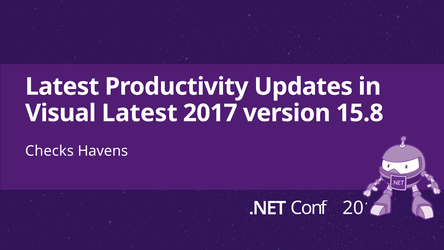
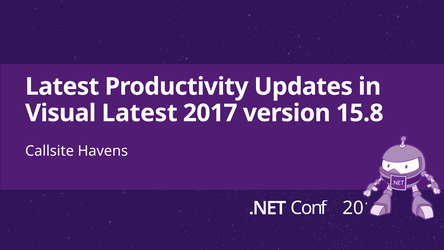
Checks: Checks -> Callsite
